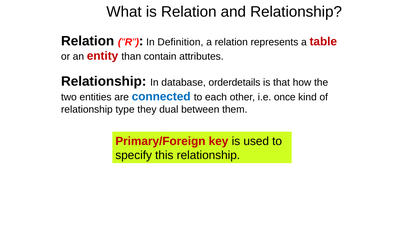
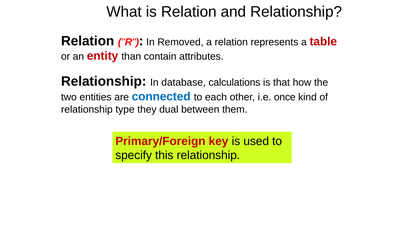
Definition: Definition -> Removed
orderdetails: orderdetails -> calculations
